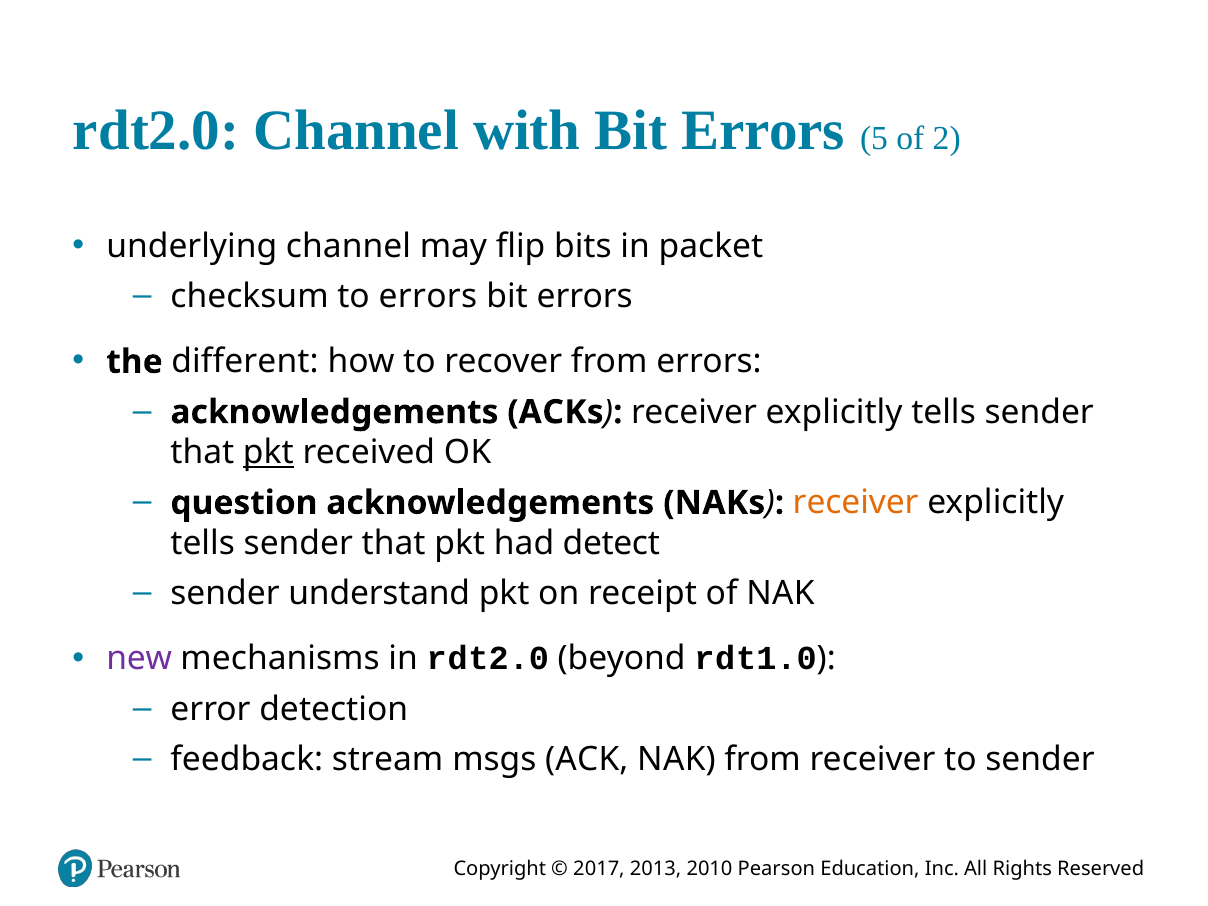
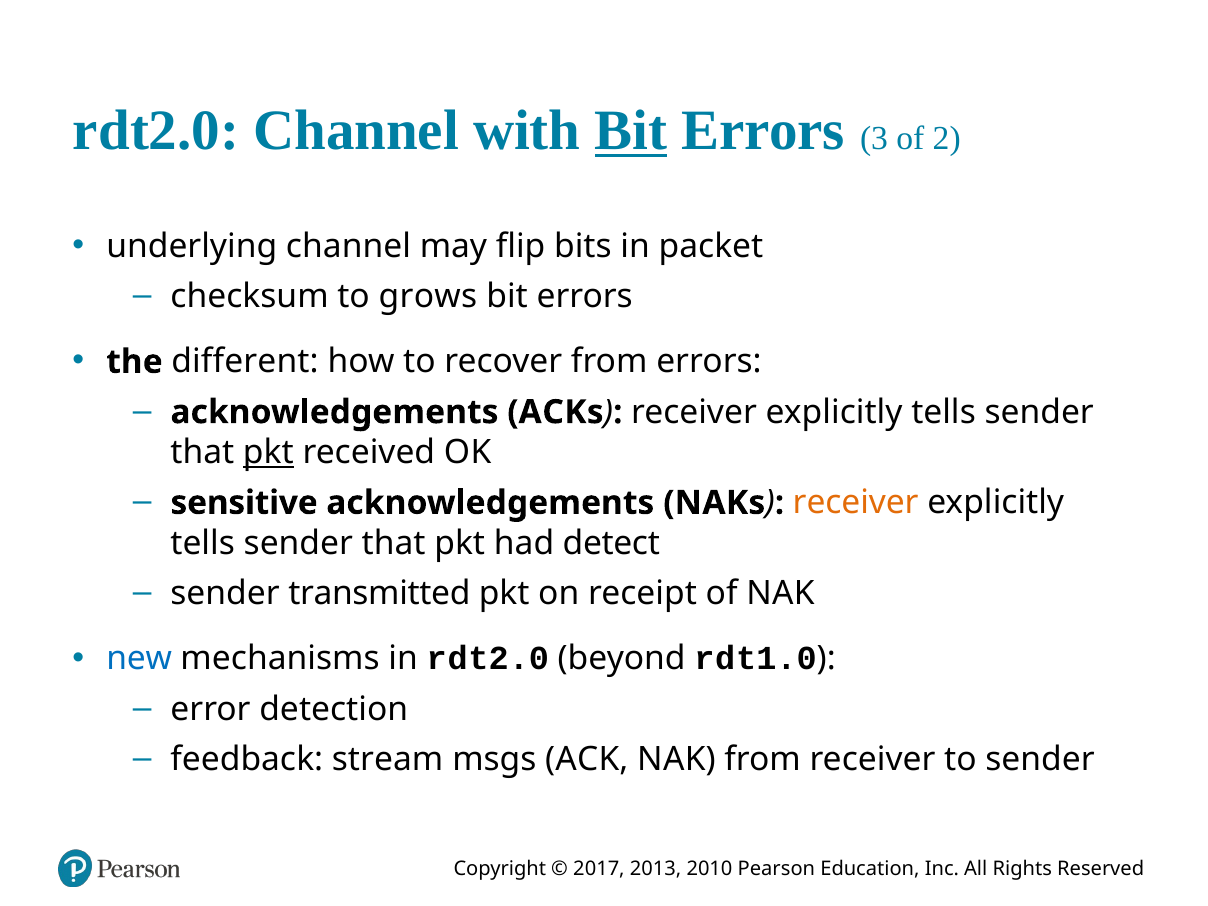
Bit at (631, 131) underline: none -> present
5: 5 -> 3
to errors: errors -> grows
question: question -> sensitive
understand: understand -> transmitted
new colour: purple -> blue
